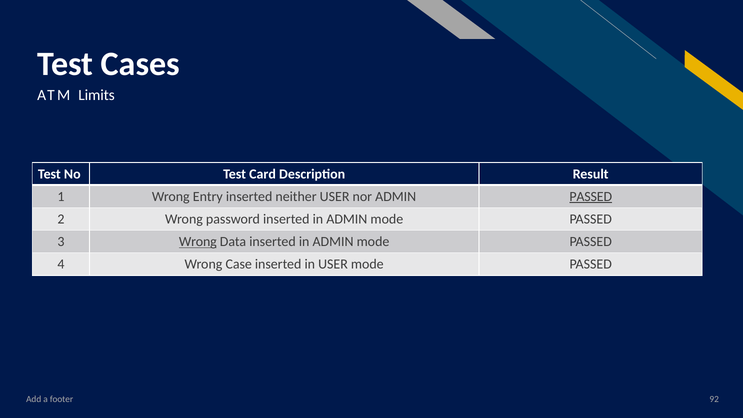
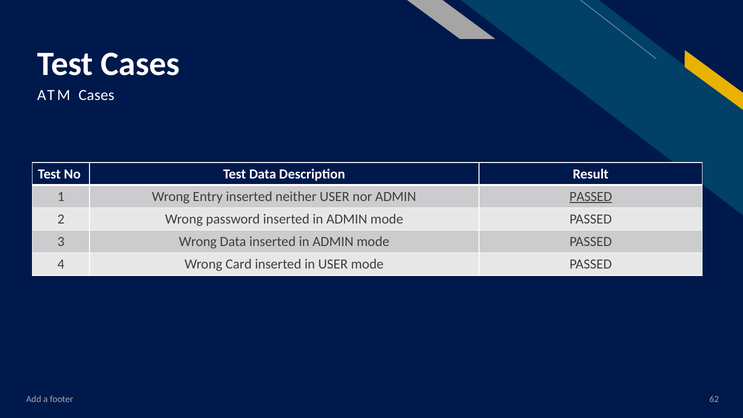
ATM Limits: Limits -> Cases
Test Card: Card -> Data
Wrong at (198, 242) underline: present -> none
Case: Case -> Card
92: 92 -> 62
